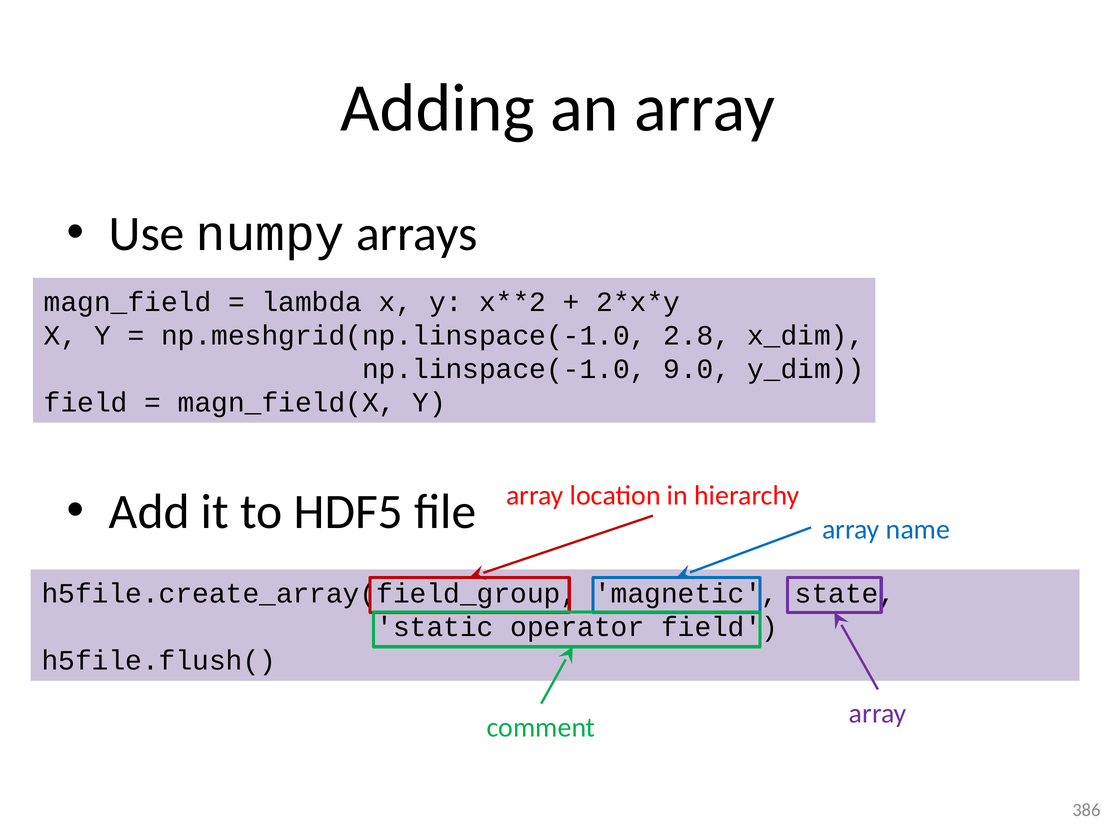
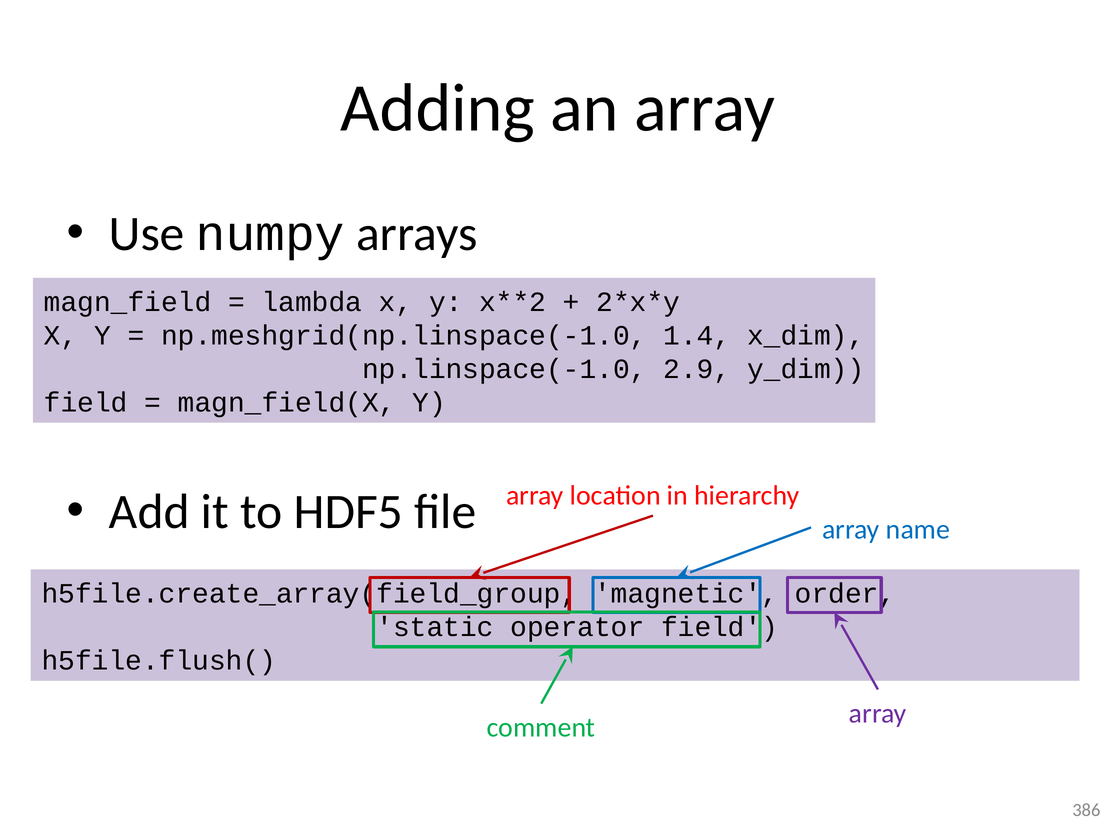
2.8: 2.8 -> 1.4
9.0: 9.0 -> 2.9
state: state -> order
